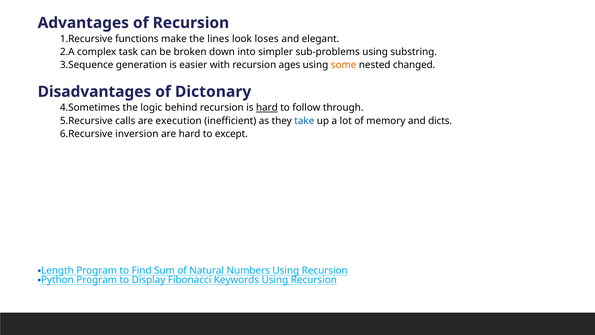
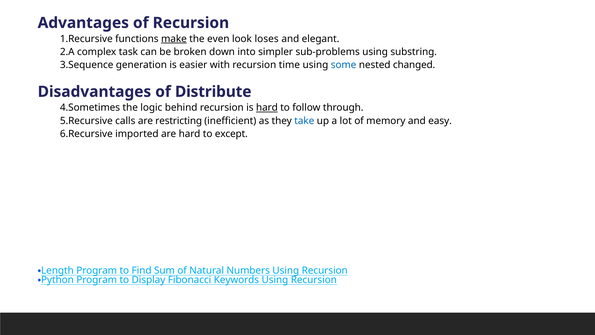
make underline: none -> present
lines: lines -> even
ages: ages -> time
some colour: orange -> blue
Dictonary: Dictonary -> Distribute
execution: execution -> restricting
dicts: dicts -> easy
inversion: inversion -> imported
